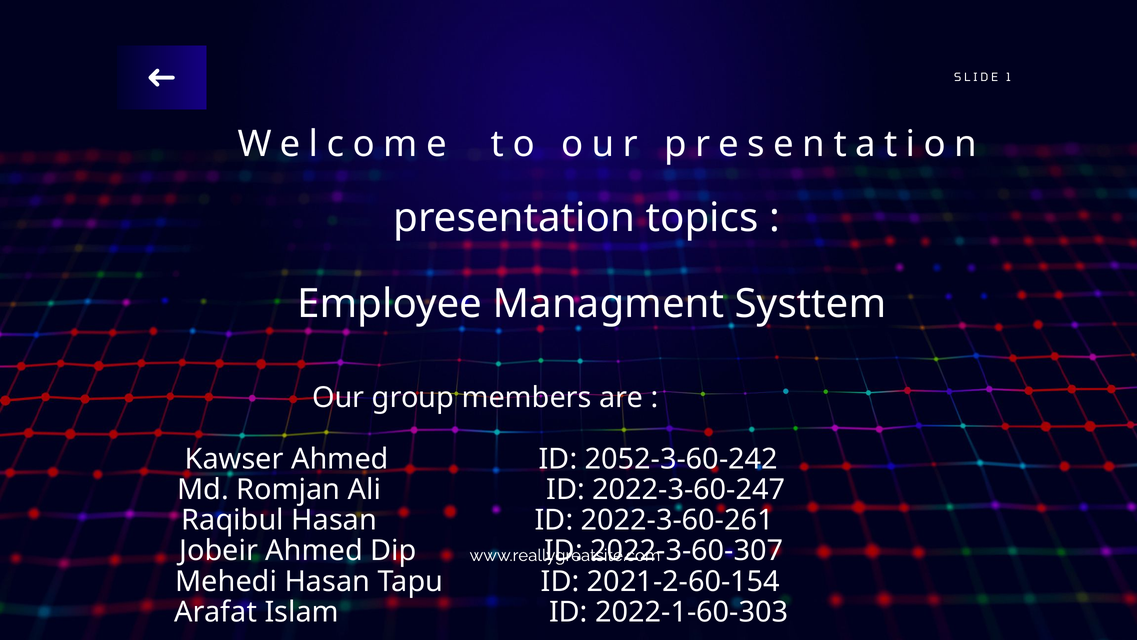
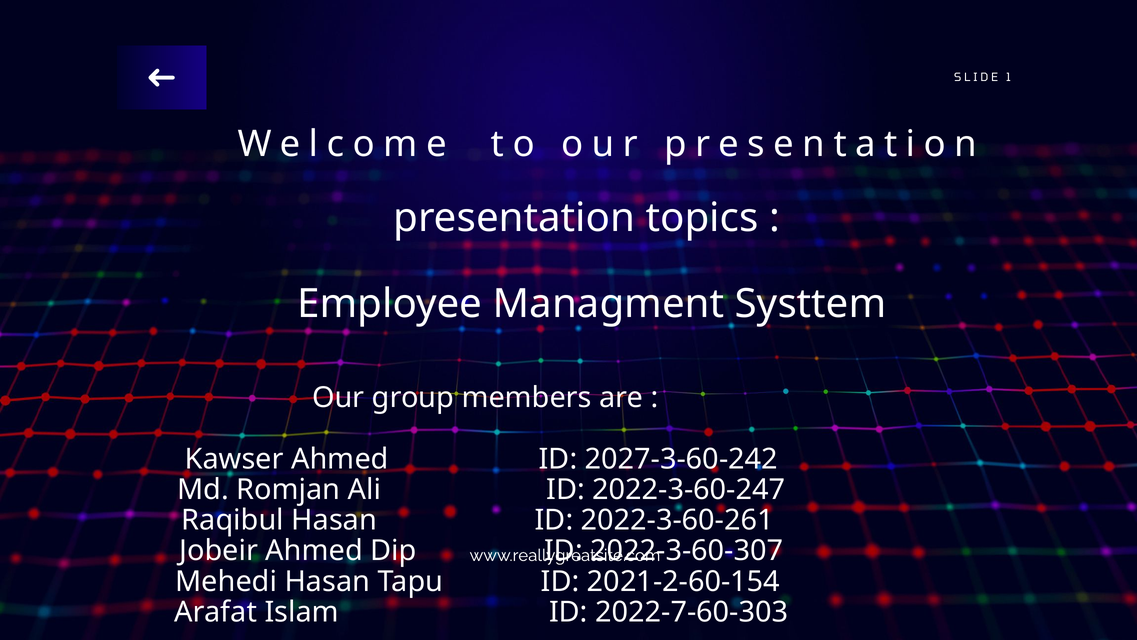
2052-3-60-242: 2052-3-60-242 -> 2027-3-60-242
2022-1-60-303: 2022-1-60-303 -> 2022-7-60-303
